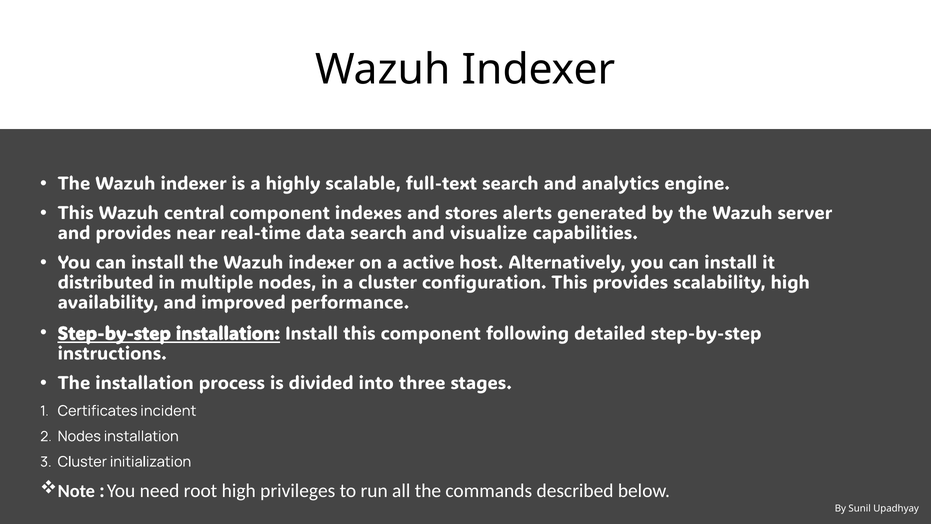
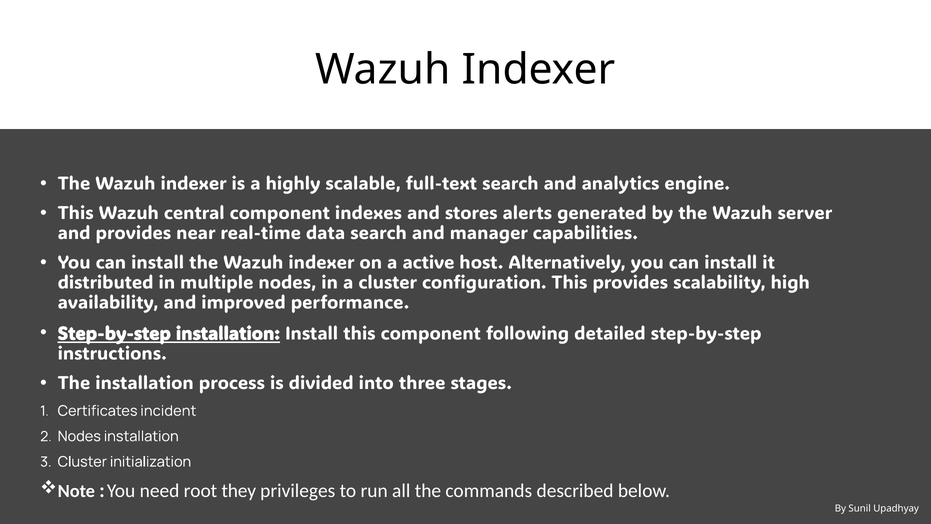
visualize: visualize -> manager
root high: high -> they
